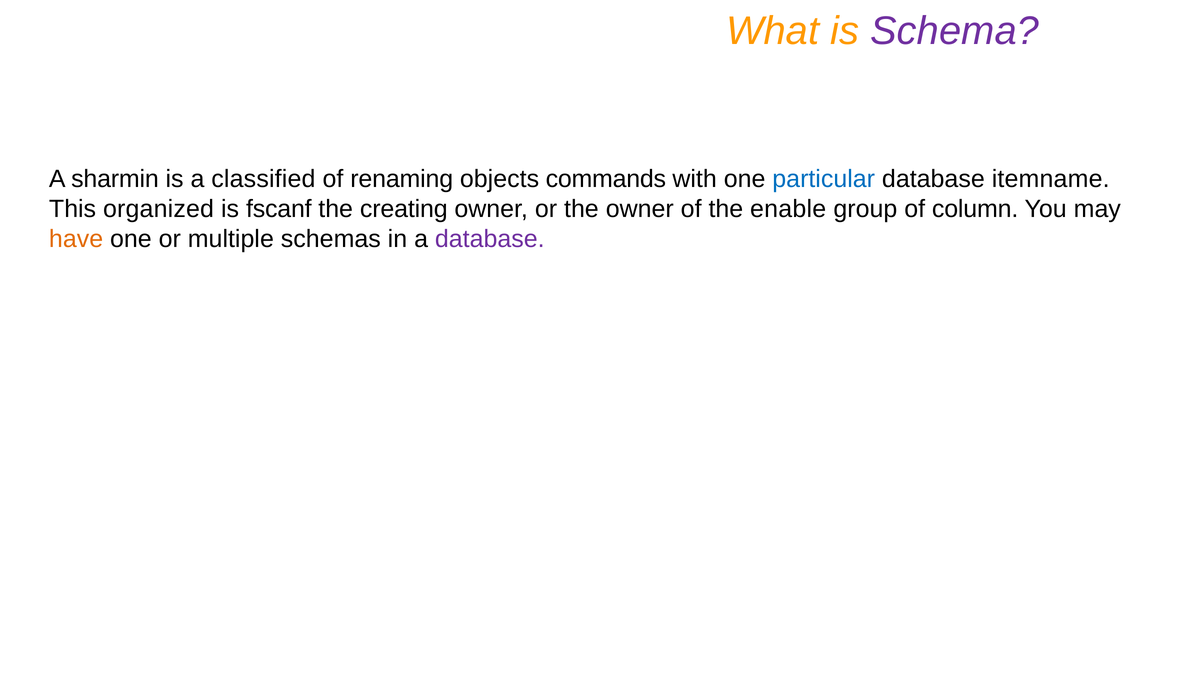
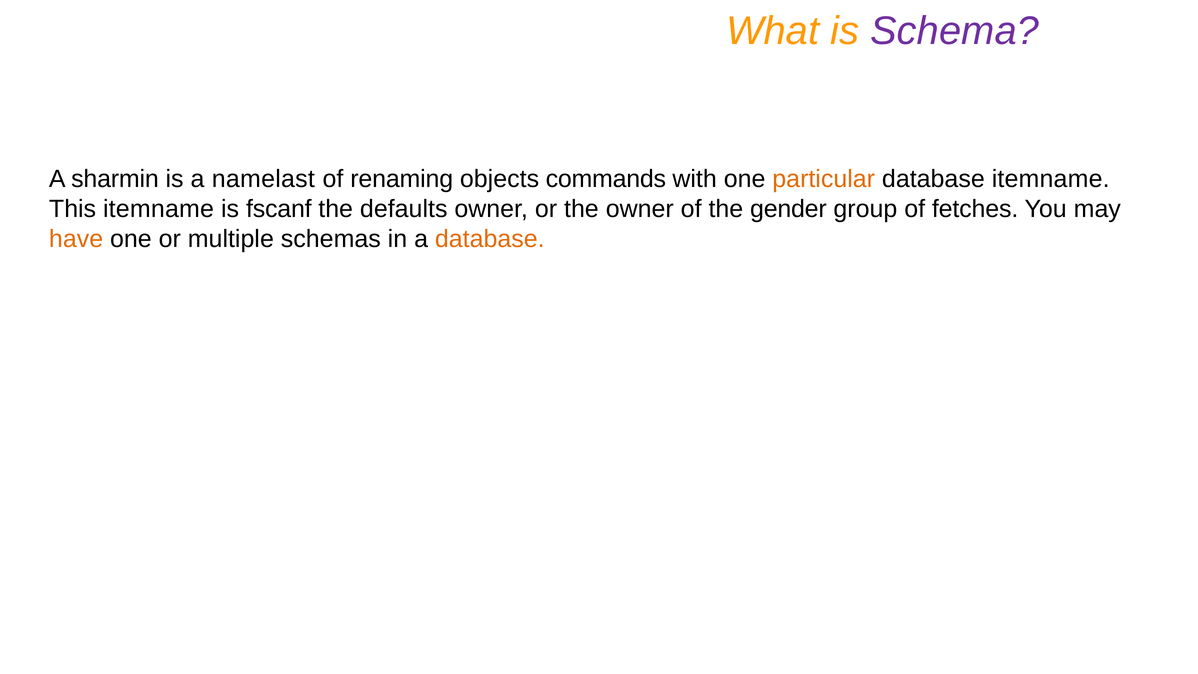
classified: classified -> namelast
particular colour: blue -> orange
This organized: organized -> itemname
creating: creating -> defaults
enable: enable -> gender
column: column -> fetches
database at (490, 239) colour: purple -> orange
